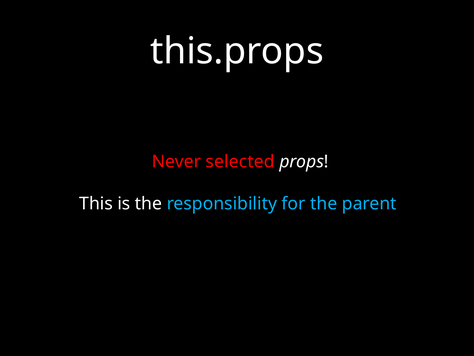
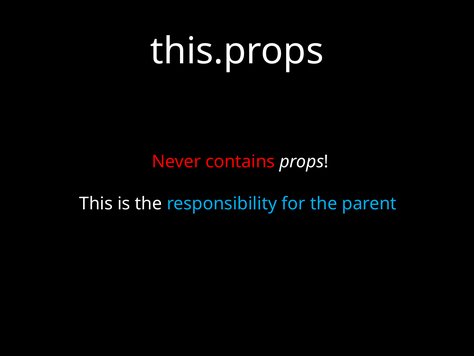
selected: selected -> contains
